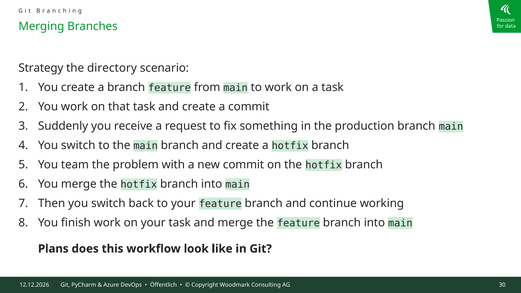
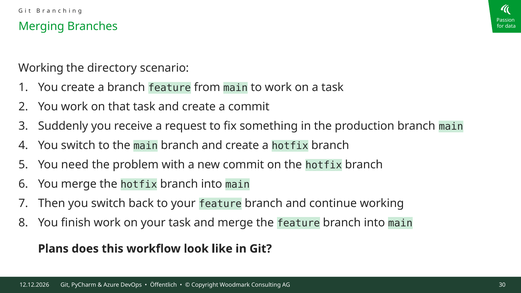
Strategy at (41, 68): Strategy -> Working
team: team -> need
